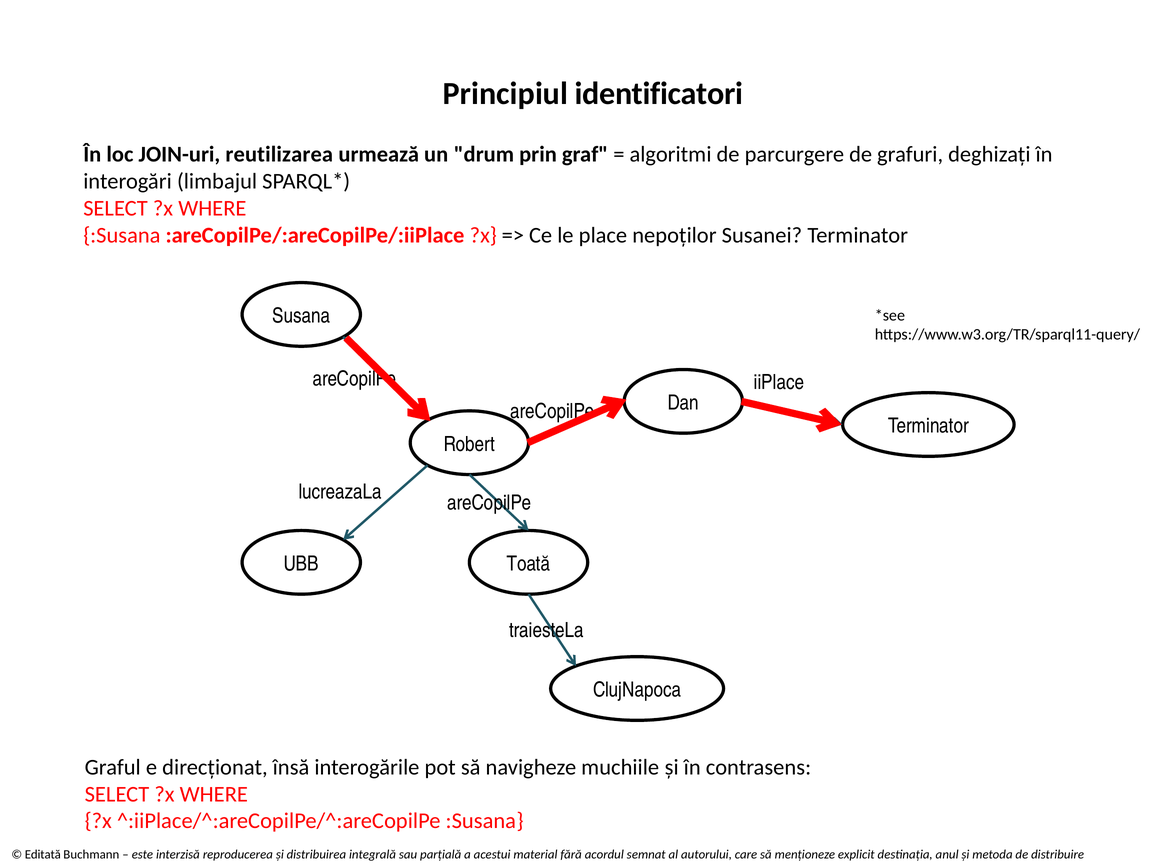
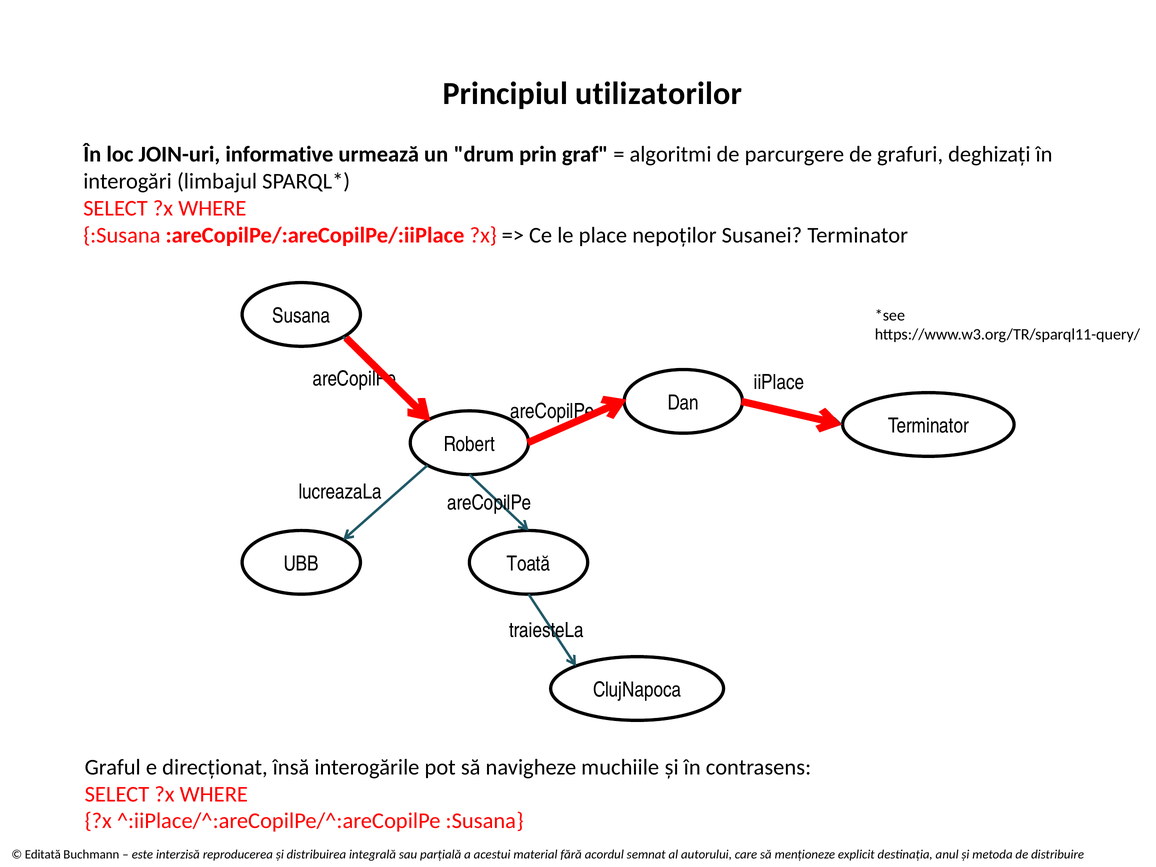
identificatori: identificatori -> utilizatorilor
reutilizarea: reutilizarea -> informative
